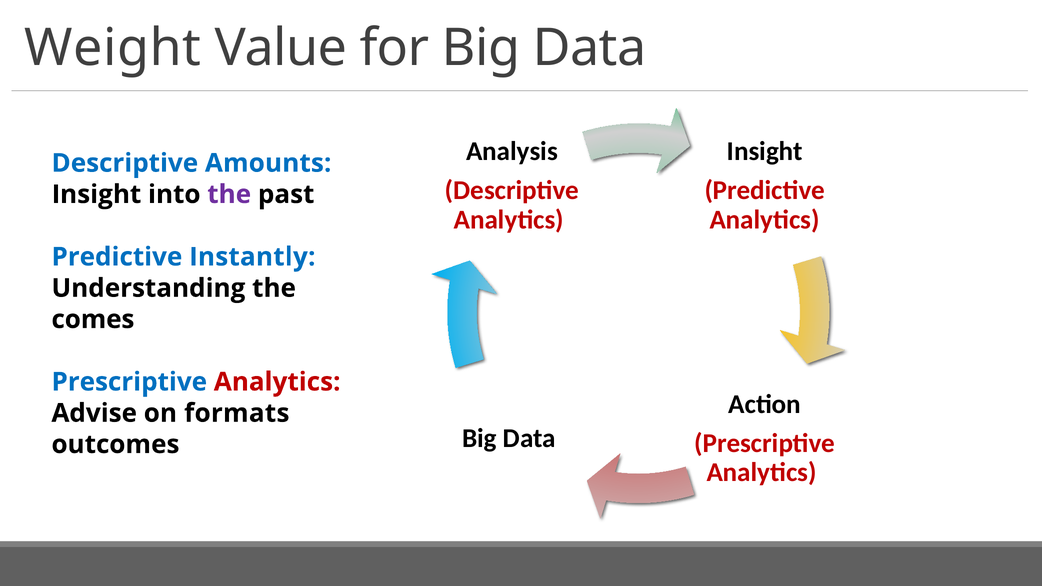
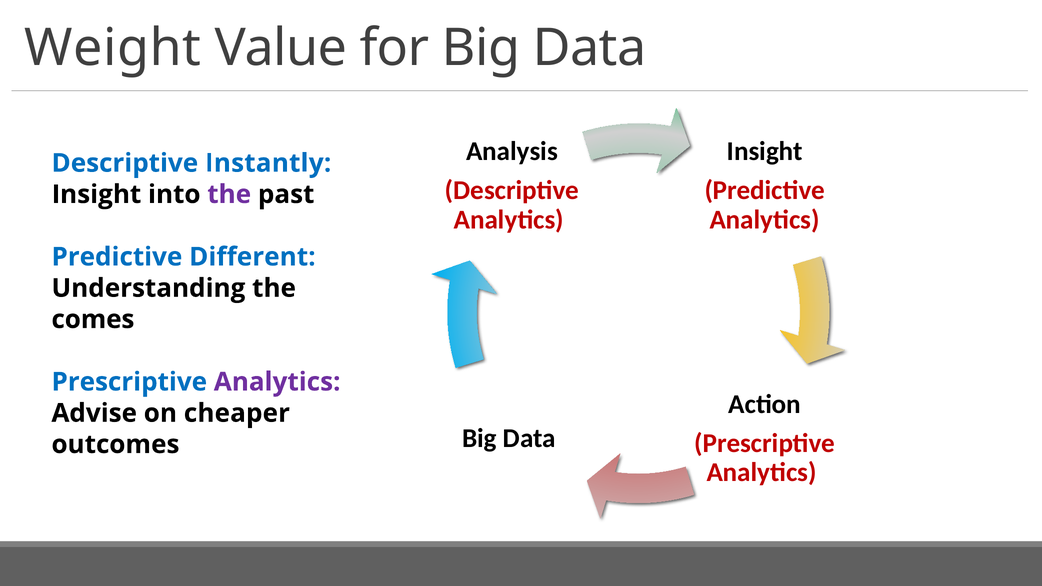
Amounts: Amounts -> Instantly
Instantly: Instantly -> Different
Analytics at (277, 382) colour: red -> purple
formats: formats -> cheaper
